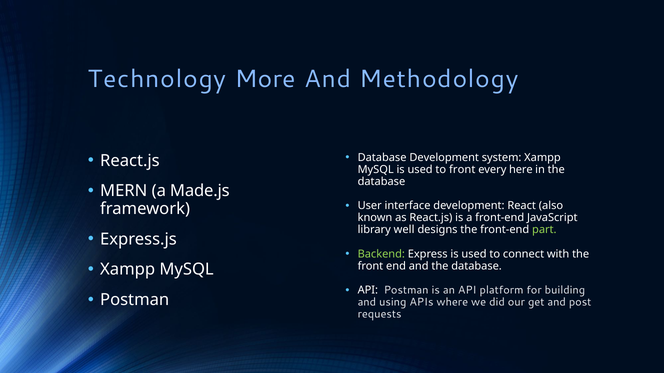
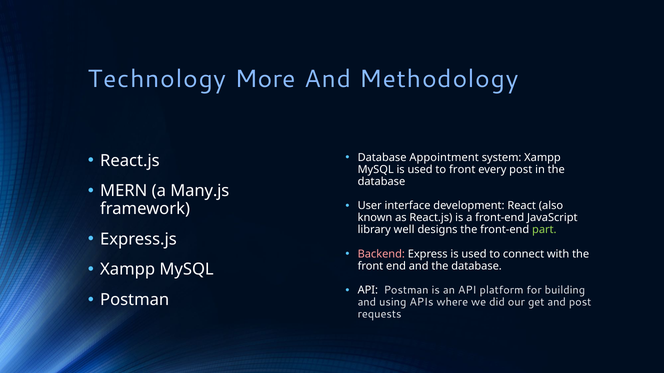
Database Development: Development -> Appointment
every here: here -> post
Made.js: Made.js -> Many.js
Backend colour: light green -> pink
